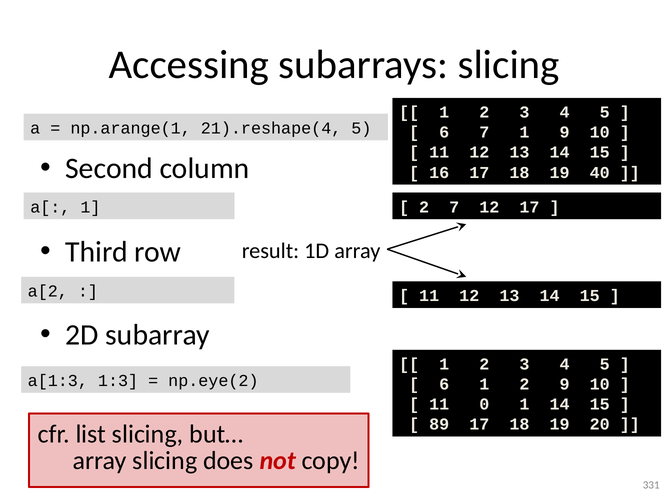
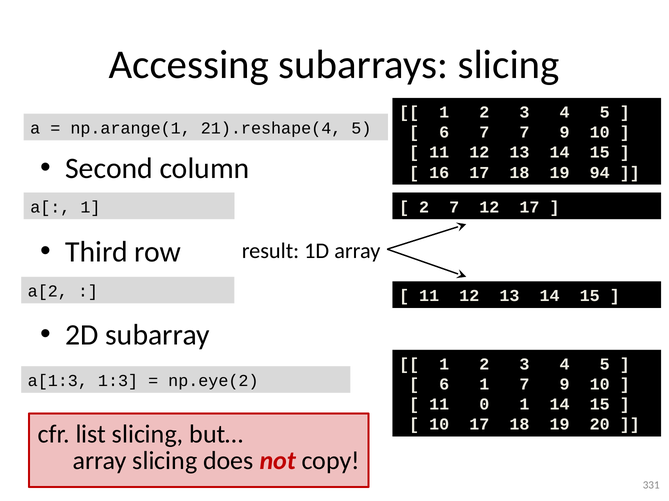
7 1: 1 -> 7
40: 40 -> 94
6 1 2: 2 -> 7
89 at (439, 425): 89 -> 10
